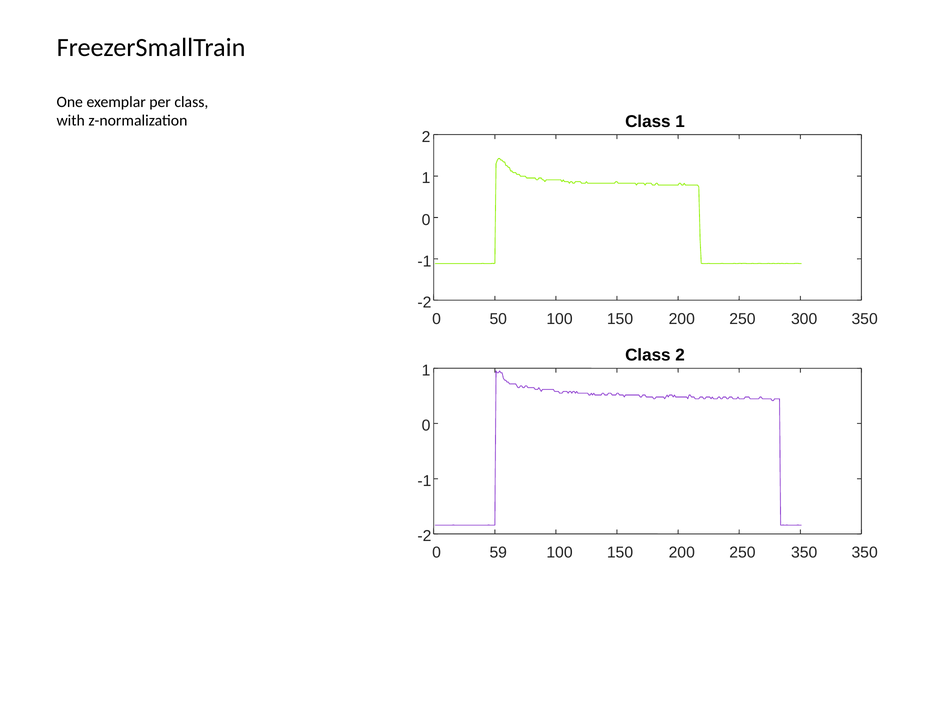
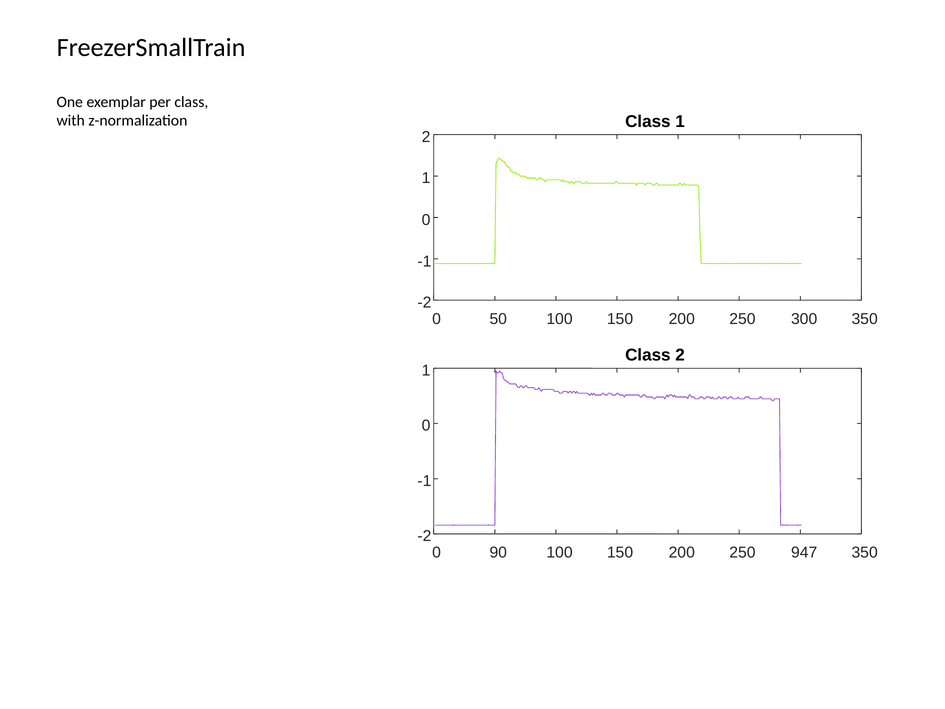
59: 59 -> 90
250 350: 350 -> 947
